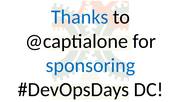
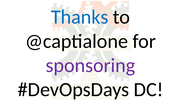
sponsoring colour: blue -> purple
